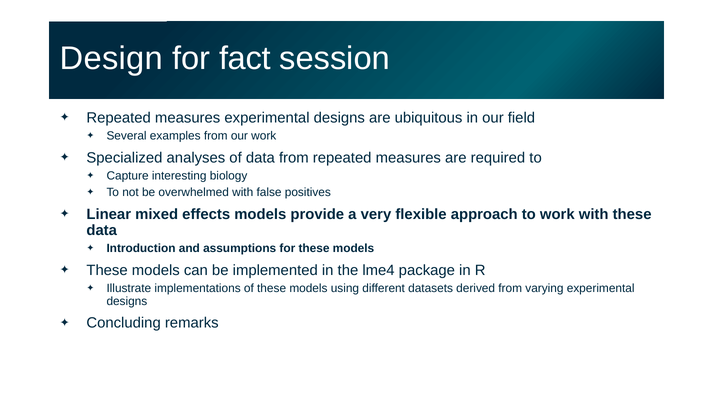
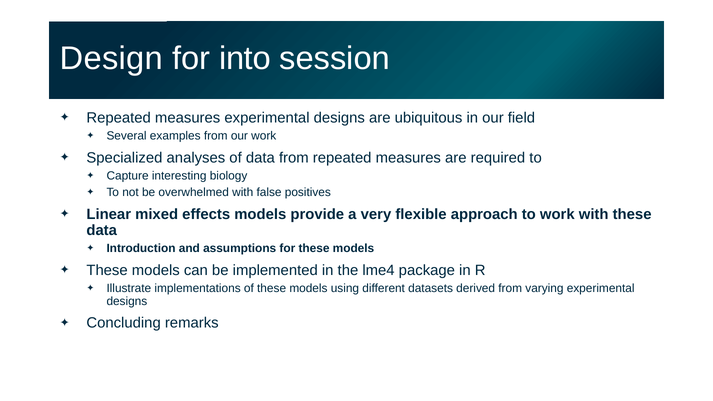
fact: fact -> into
